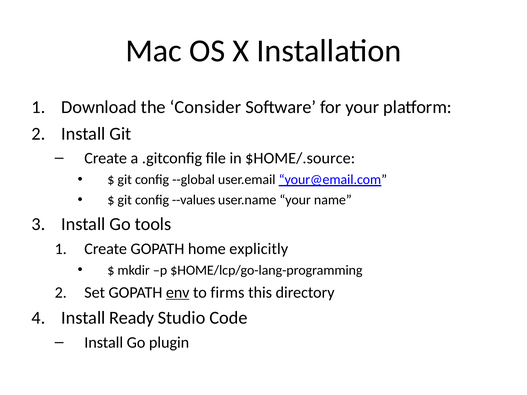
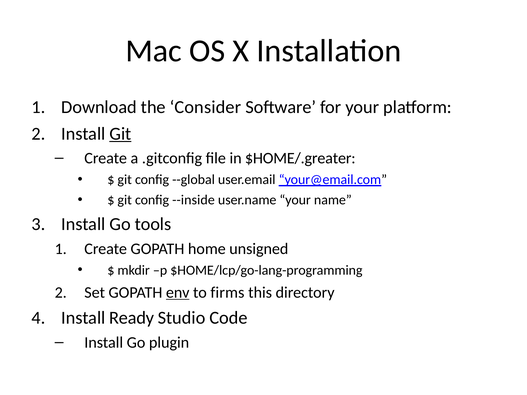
Git at (120, 134) underline: none -> present
$HOME/.source: $HOME/.source -> $HOME/.greater
--values: --values -> --inside
explicitly: explicitly -> unsigned
